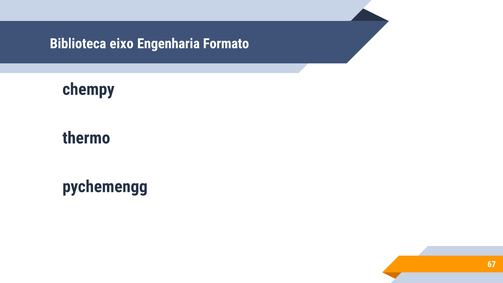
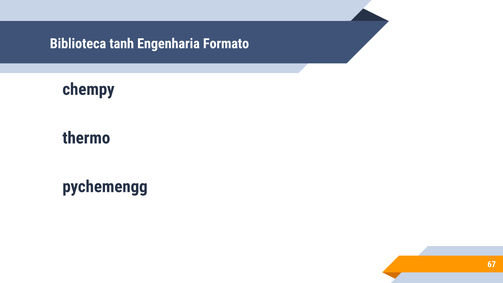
eixo: eixo -> tanh
